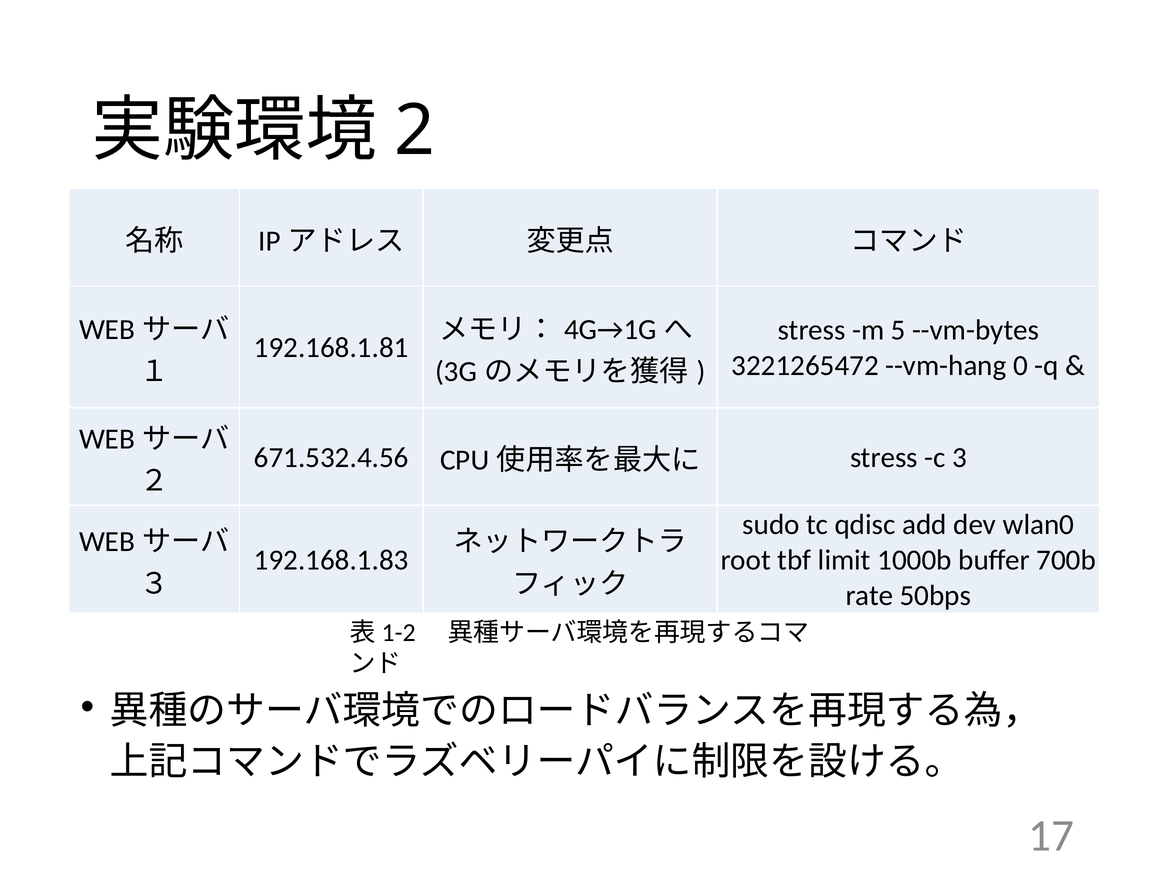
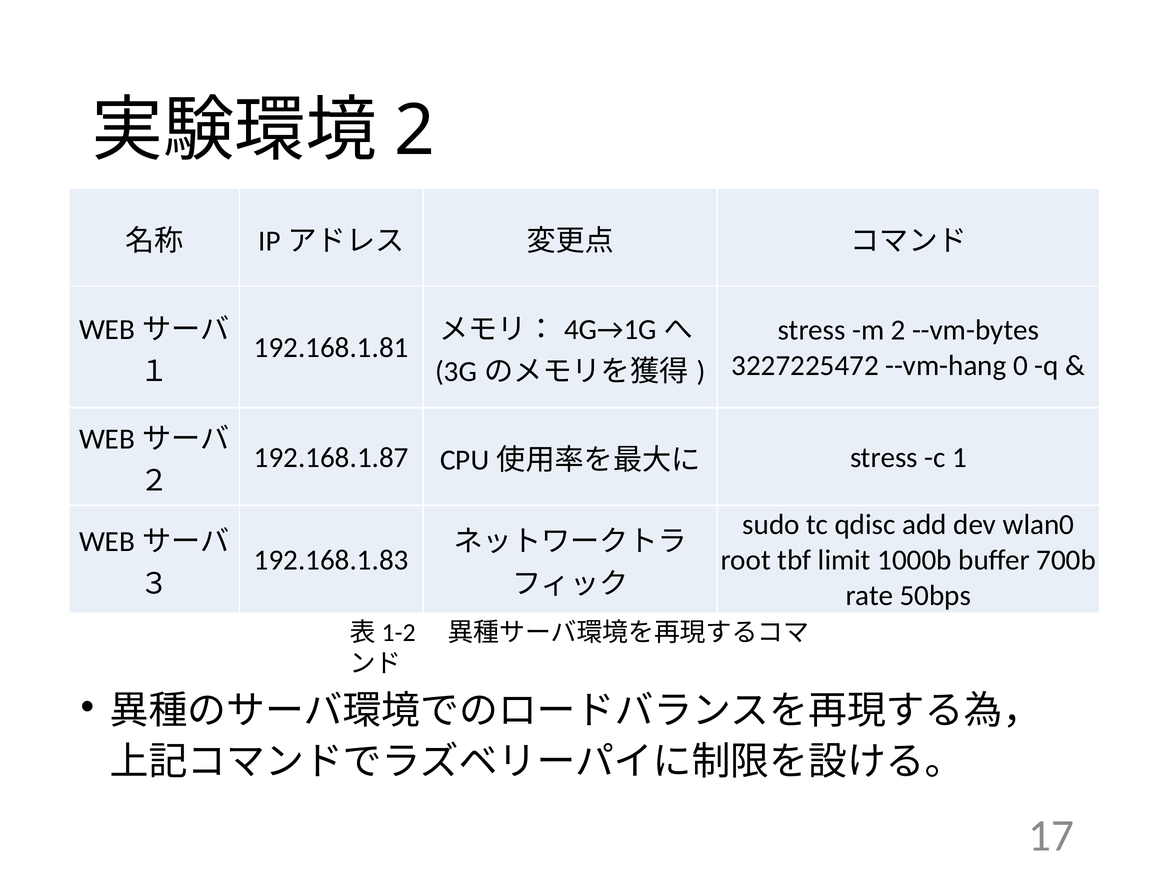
m 5: 5 -> 2
3221265472: 3221265472 -> 3227225472
671.532.4.56: 671.532.4.56 -> 192.168.1.87
3: 3 -> 1
